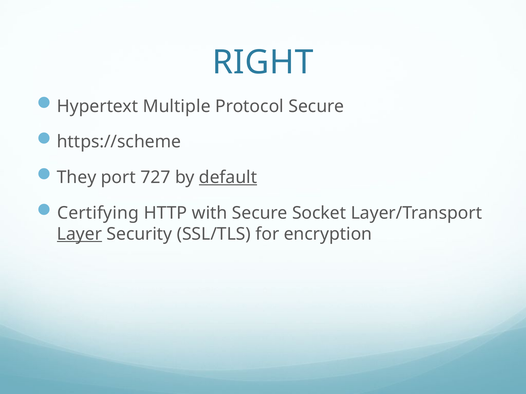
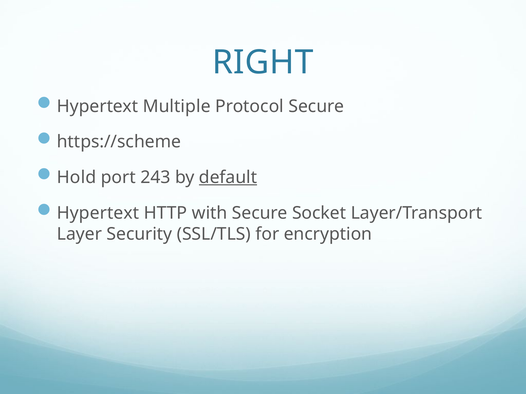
They: They -> Hold
727: 727 -> 243
Certifying at (98, 213): Certifying -> Hypertext
Layer underline: present -> none
